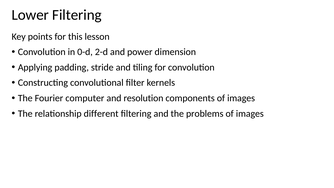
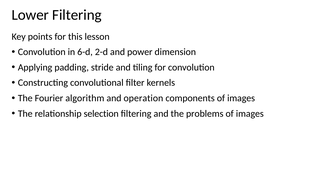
0-d: 0-d -> 6-d
computer: computer -> algorithm
resolution: resolution -> operation
different: different -> selection
